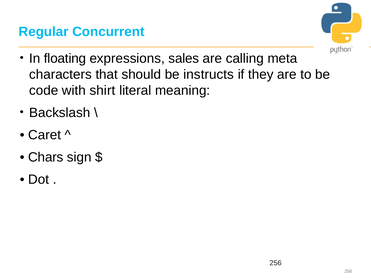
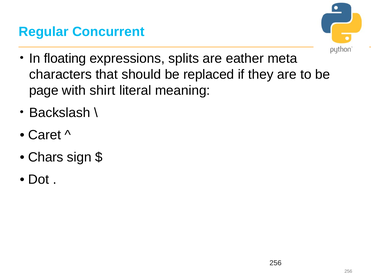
sales: sales -> splits
calling: calling -> eather
instructs: instructs -> replaced
code: code -> page
